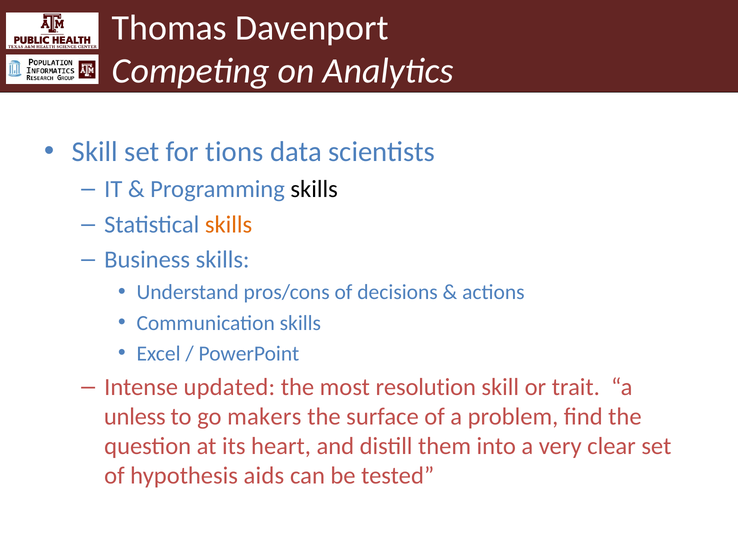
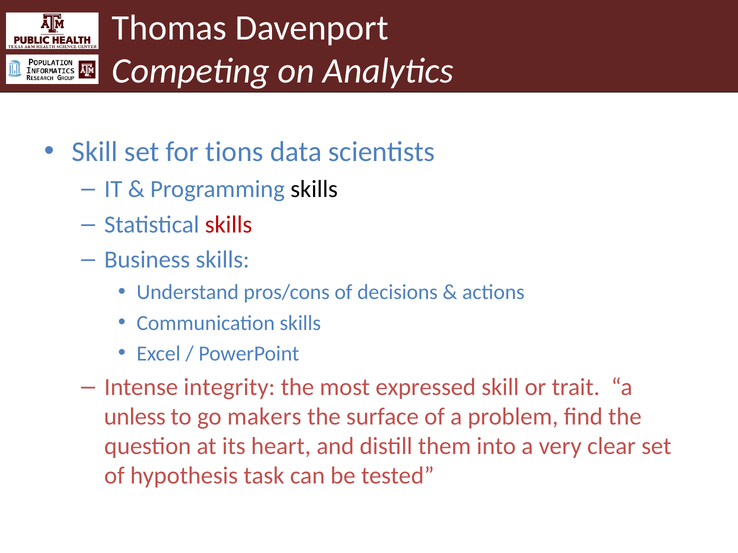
skills at (229, 225) colour: orange -> red
updated: updated -> integrity
resolution: resolution -> expressed
aids: aids -> task
